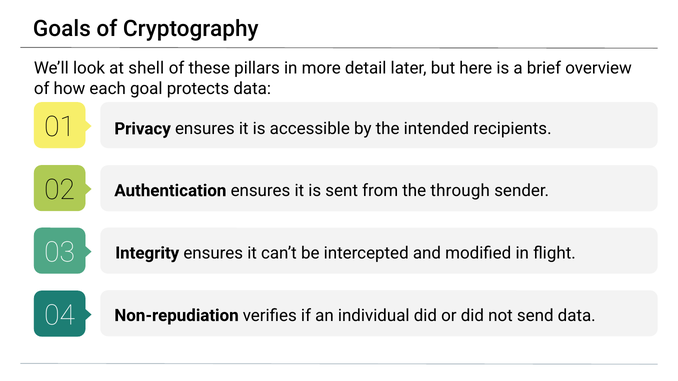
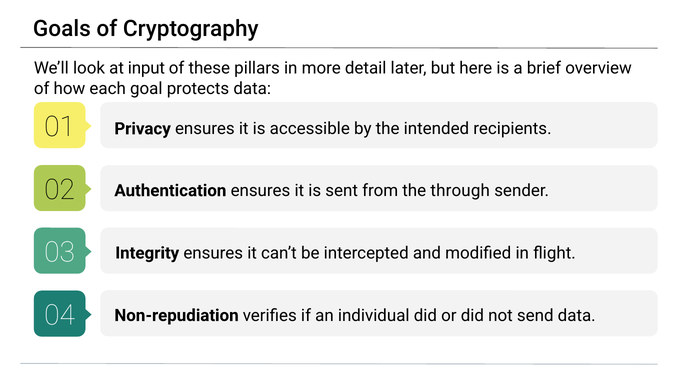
shell: shell -> input
